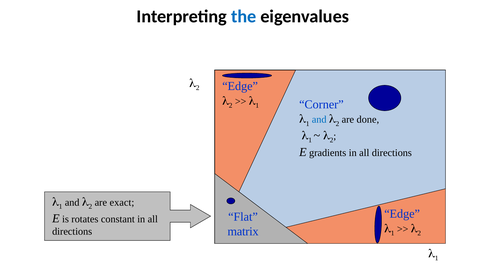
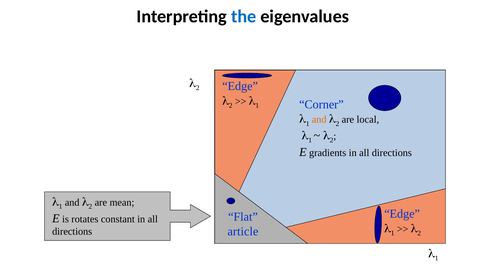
and at (319, 119) colour: blue -> orange
done: done -> local
exact: exact -> mean
matrix: matrix -> article
